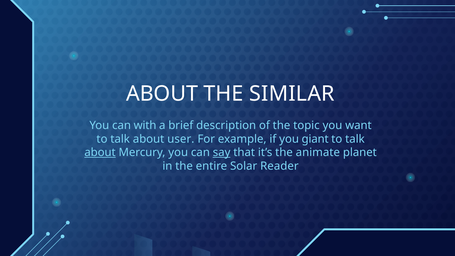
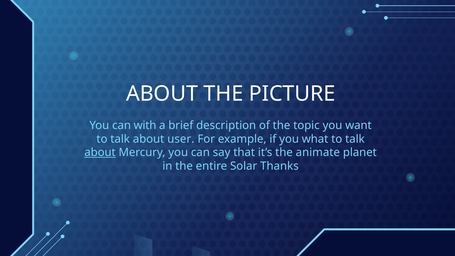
SIMILAR: SIMILAR -> PICTURE
giant: giant -> what
say underline: present -> none
Reader: Reader -> Thanks
